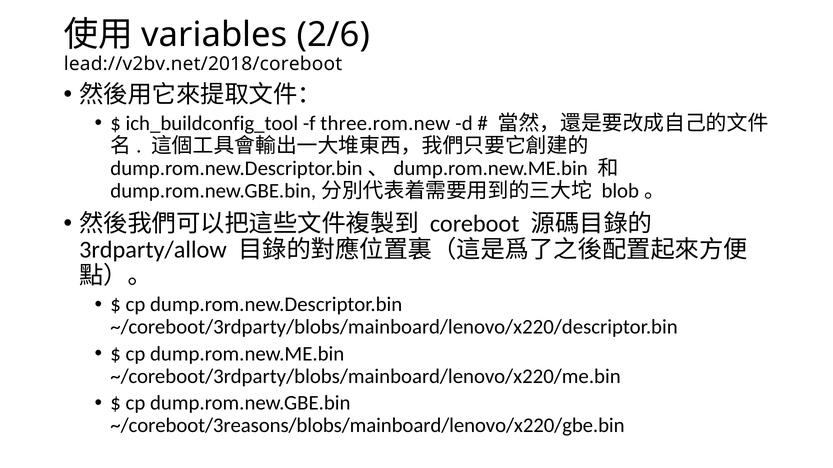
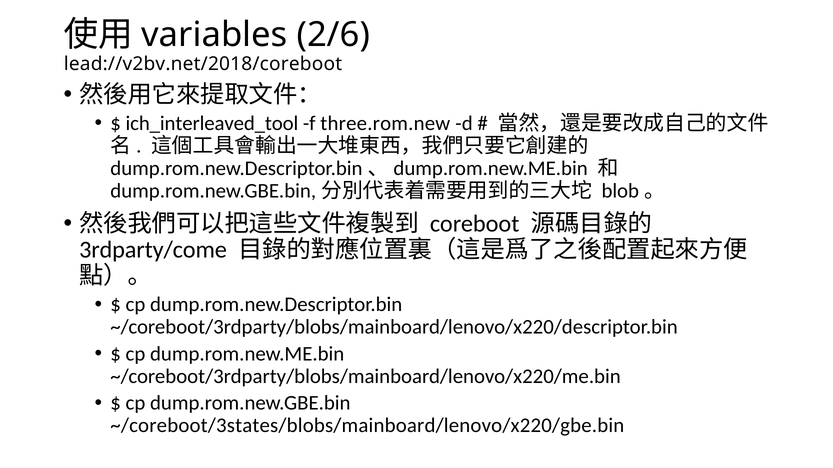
ich_buildconfig_tool: ich_buildconfig_tool -> ich_interleaved_tool
3rdparty/allow: 3rdparty/allow -> 3rdparty/come
~/coreboot/3reasons/blobs/mainboard/lenovo/x220/gbe.bin: ~/coreboot/3reasons/blobs/mainboard/lenovo/x220/gbe.bin -> ~/coreboot/3states/blobs/mainboard/lenovo/x220/gbe.bin
